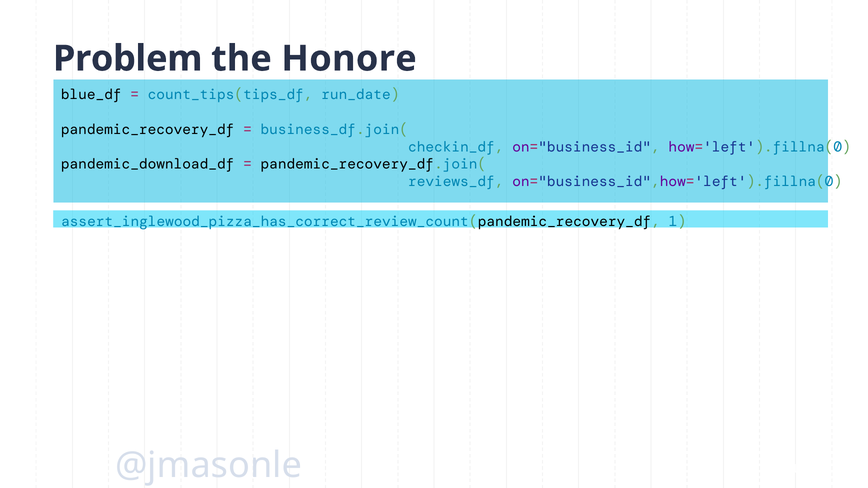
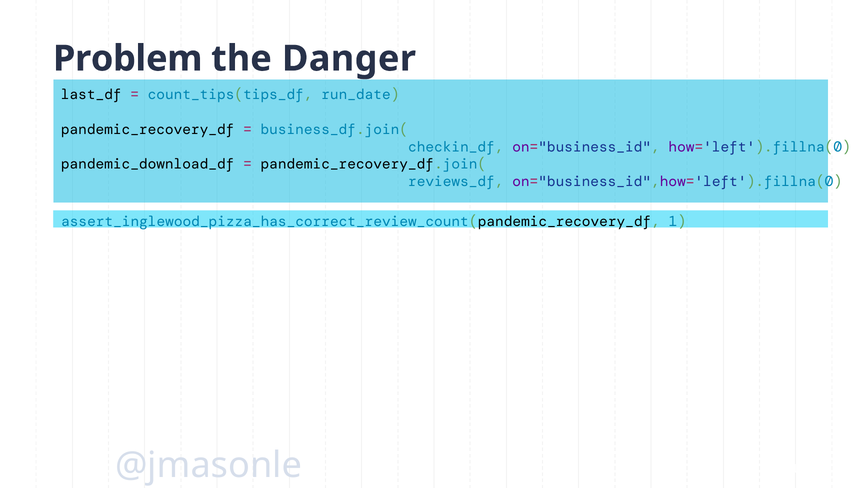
Honore: Honore -> Danger
blue_df: blue_df -> last_df
